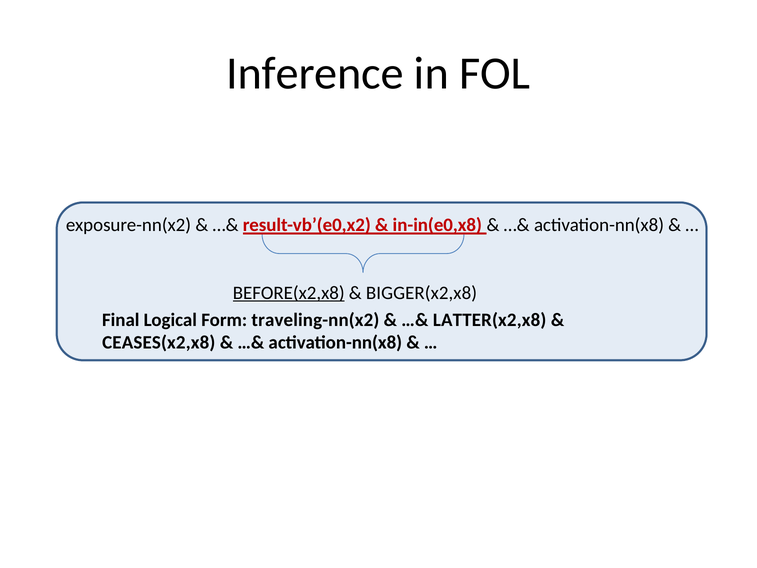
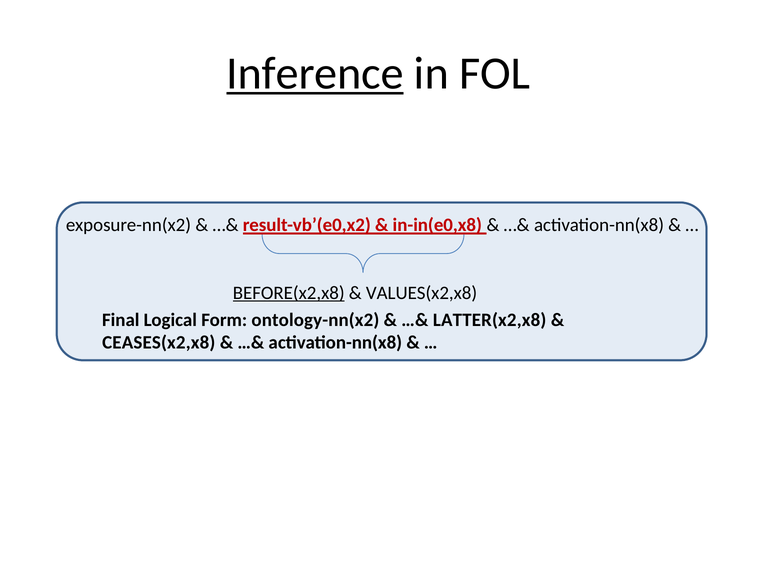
Inference underline: none -> present
BIGGER(x2,x8: BIGGER(x2,x8 -> VALUES(x2,x8
traveling-nn(x2: traveling-nn(x2 -> ontology-nn(x2
